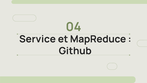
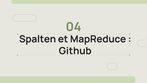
Service: Service -> Spalten
